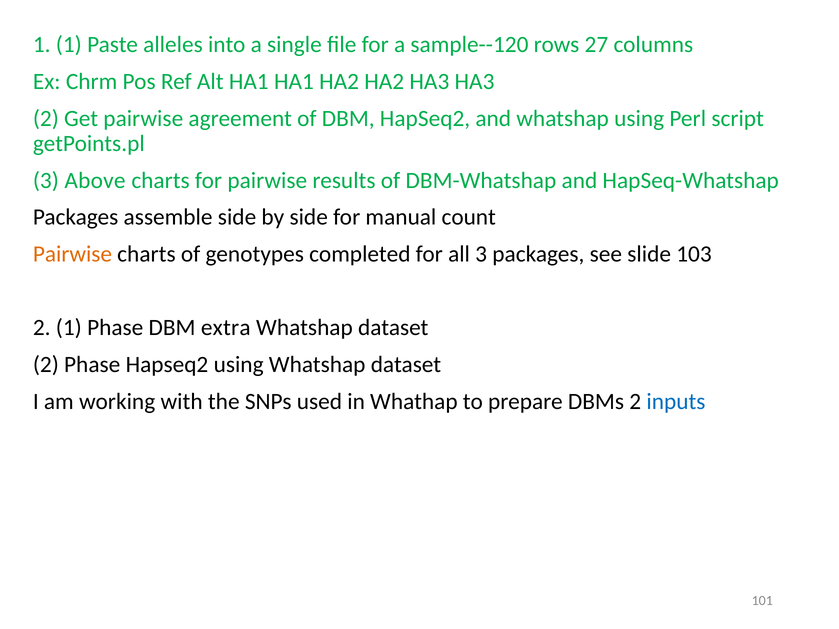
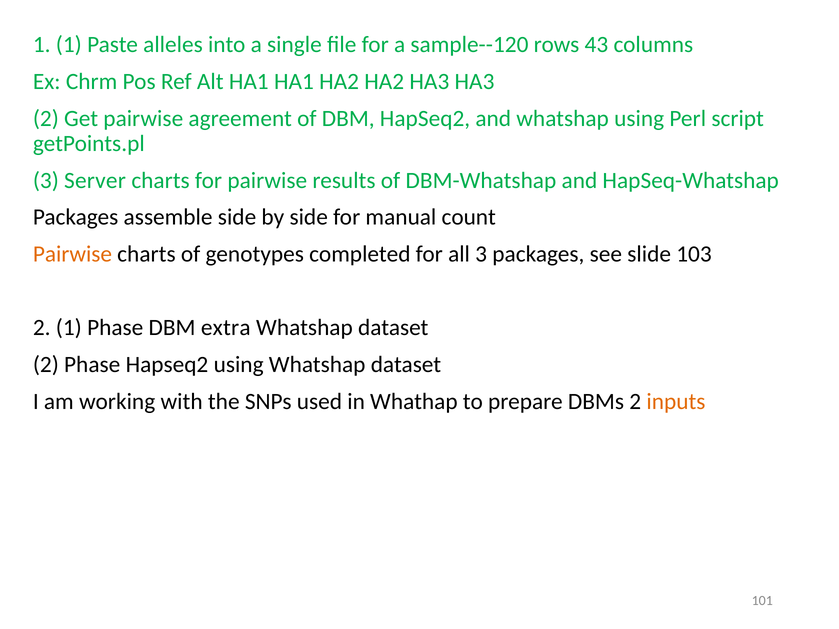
27: 27 -> 43
Above: Above -> Server
inputs colour: blue -> orange
